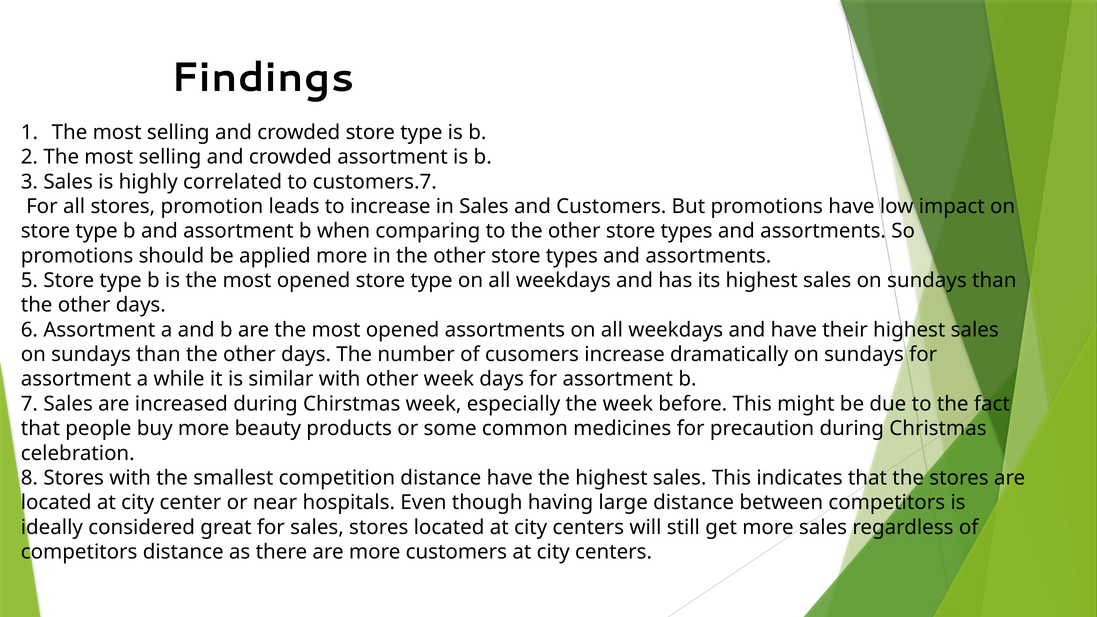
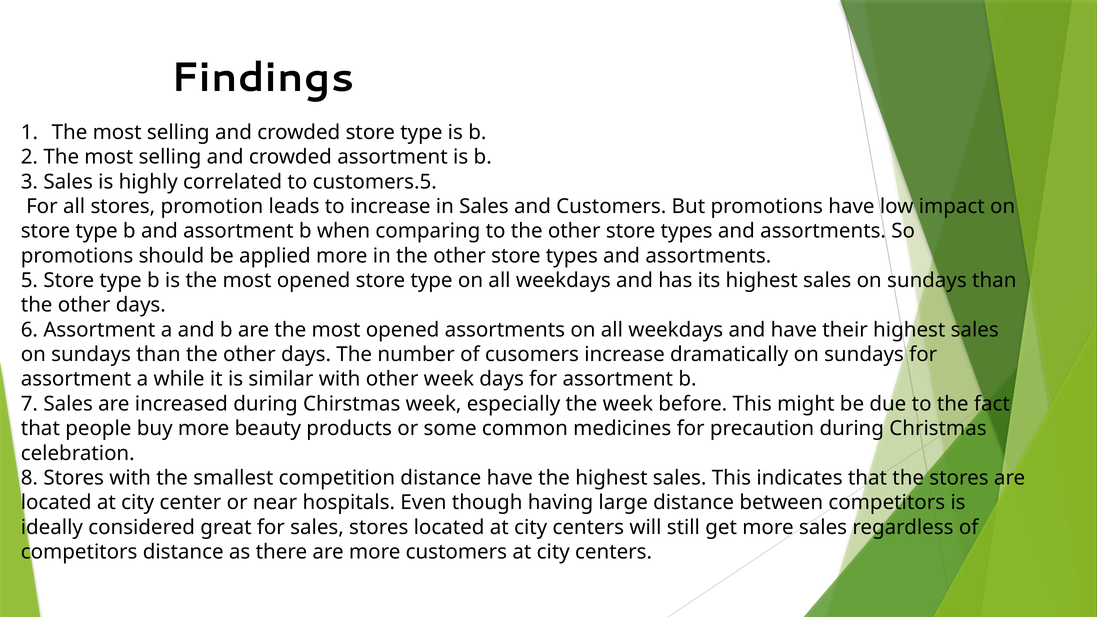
customers.7: customers.7 -> customers.5
